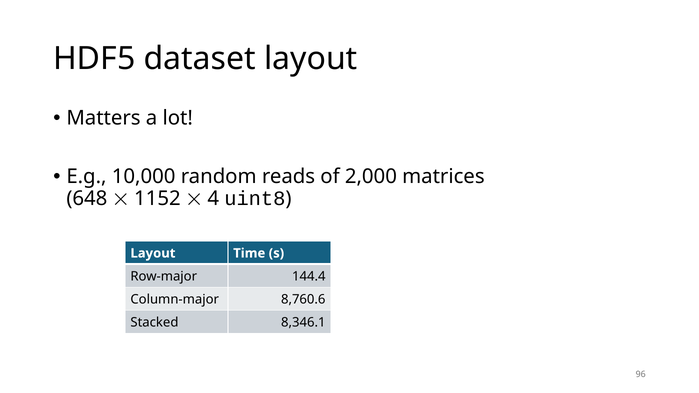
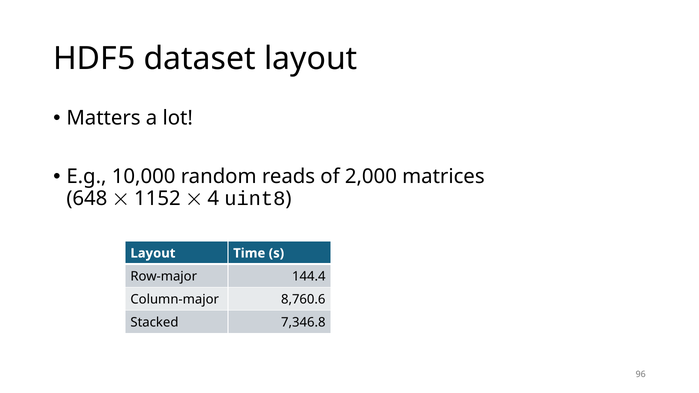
8,346.1: 8,346.1 -> 7,346.8
